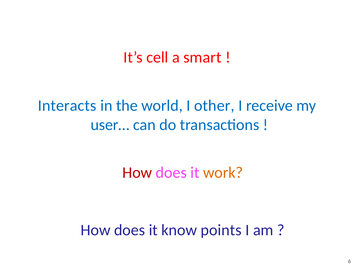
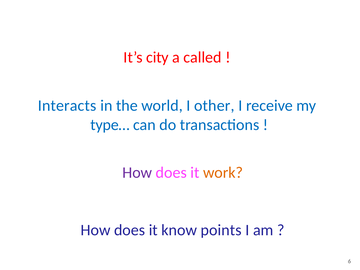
cell: cell -> city
smart: smart -> called
user…: user… -> type…
How at (137, 173) colour: red -> purple
